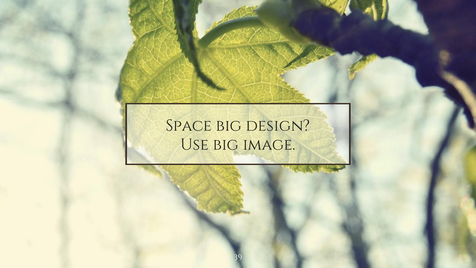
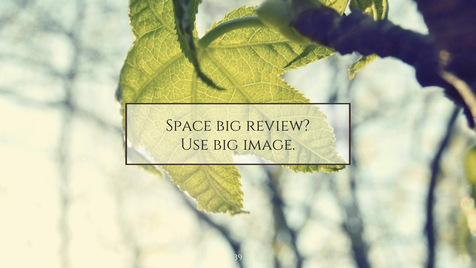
design: design -> review
